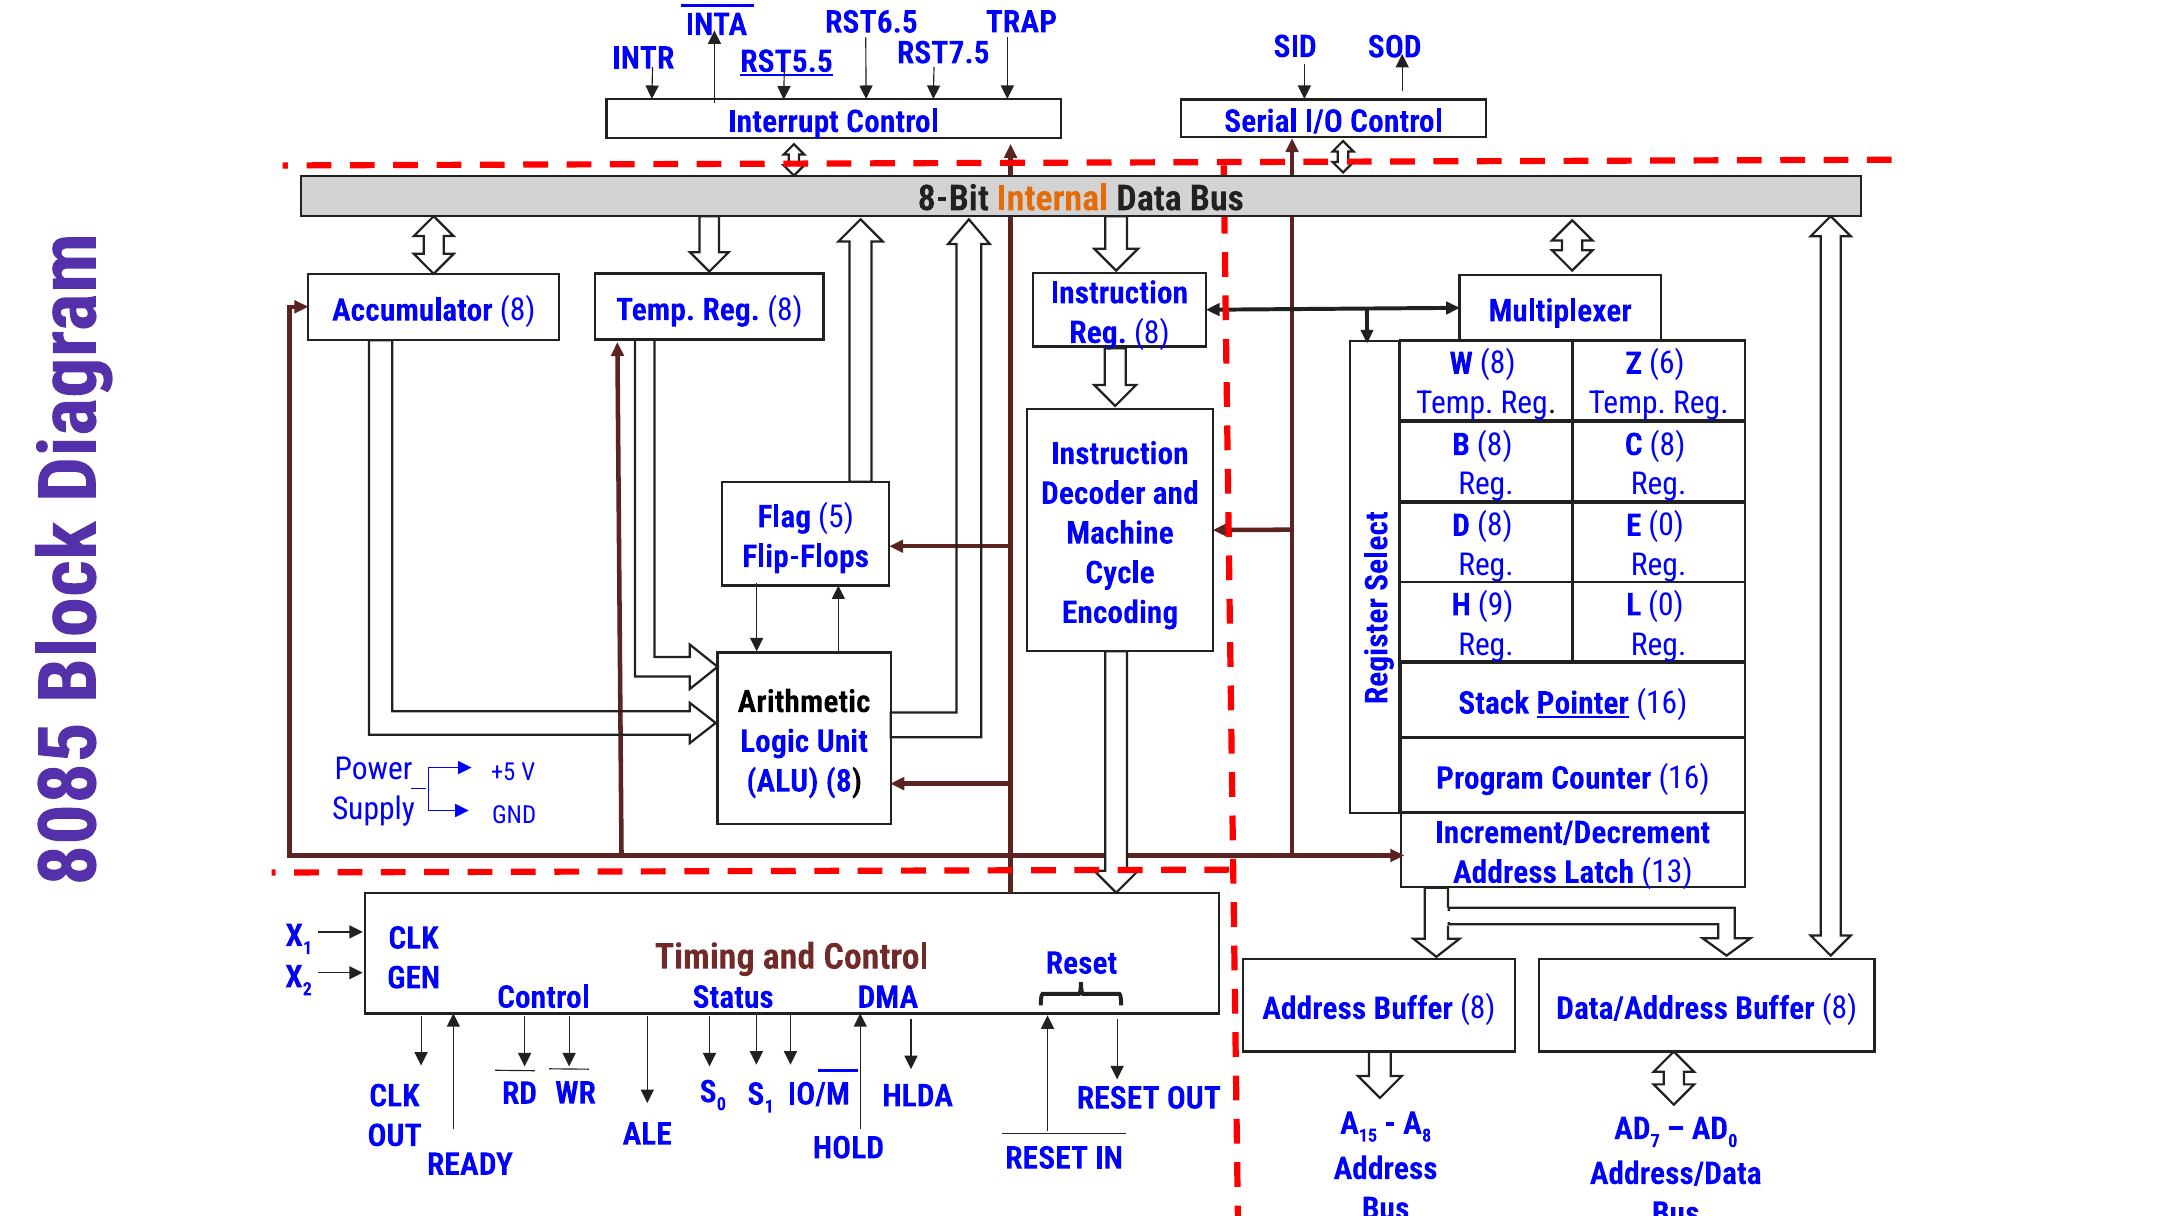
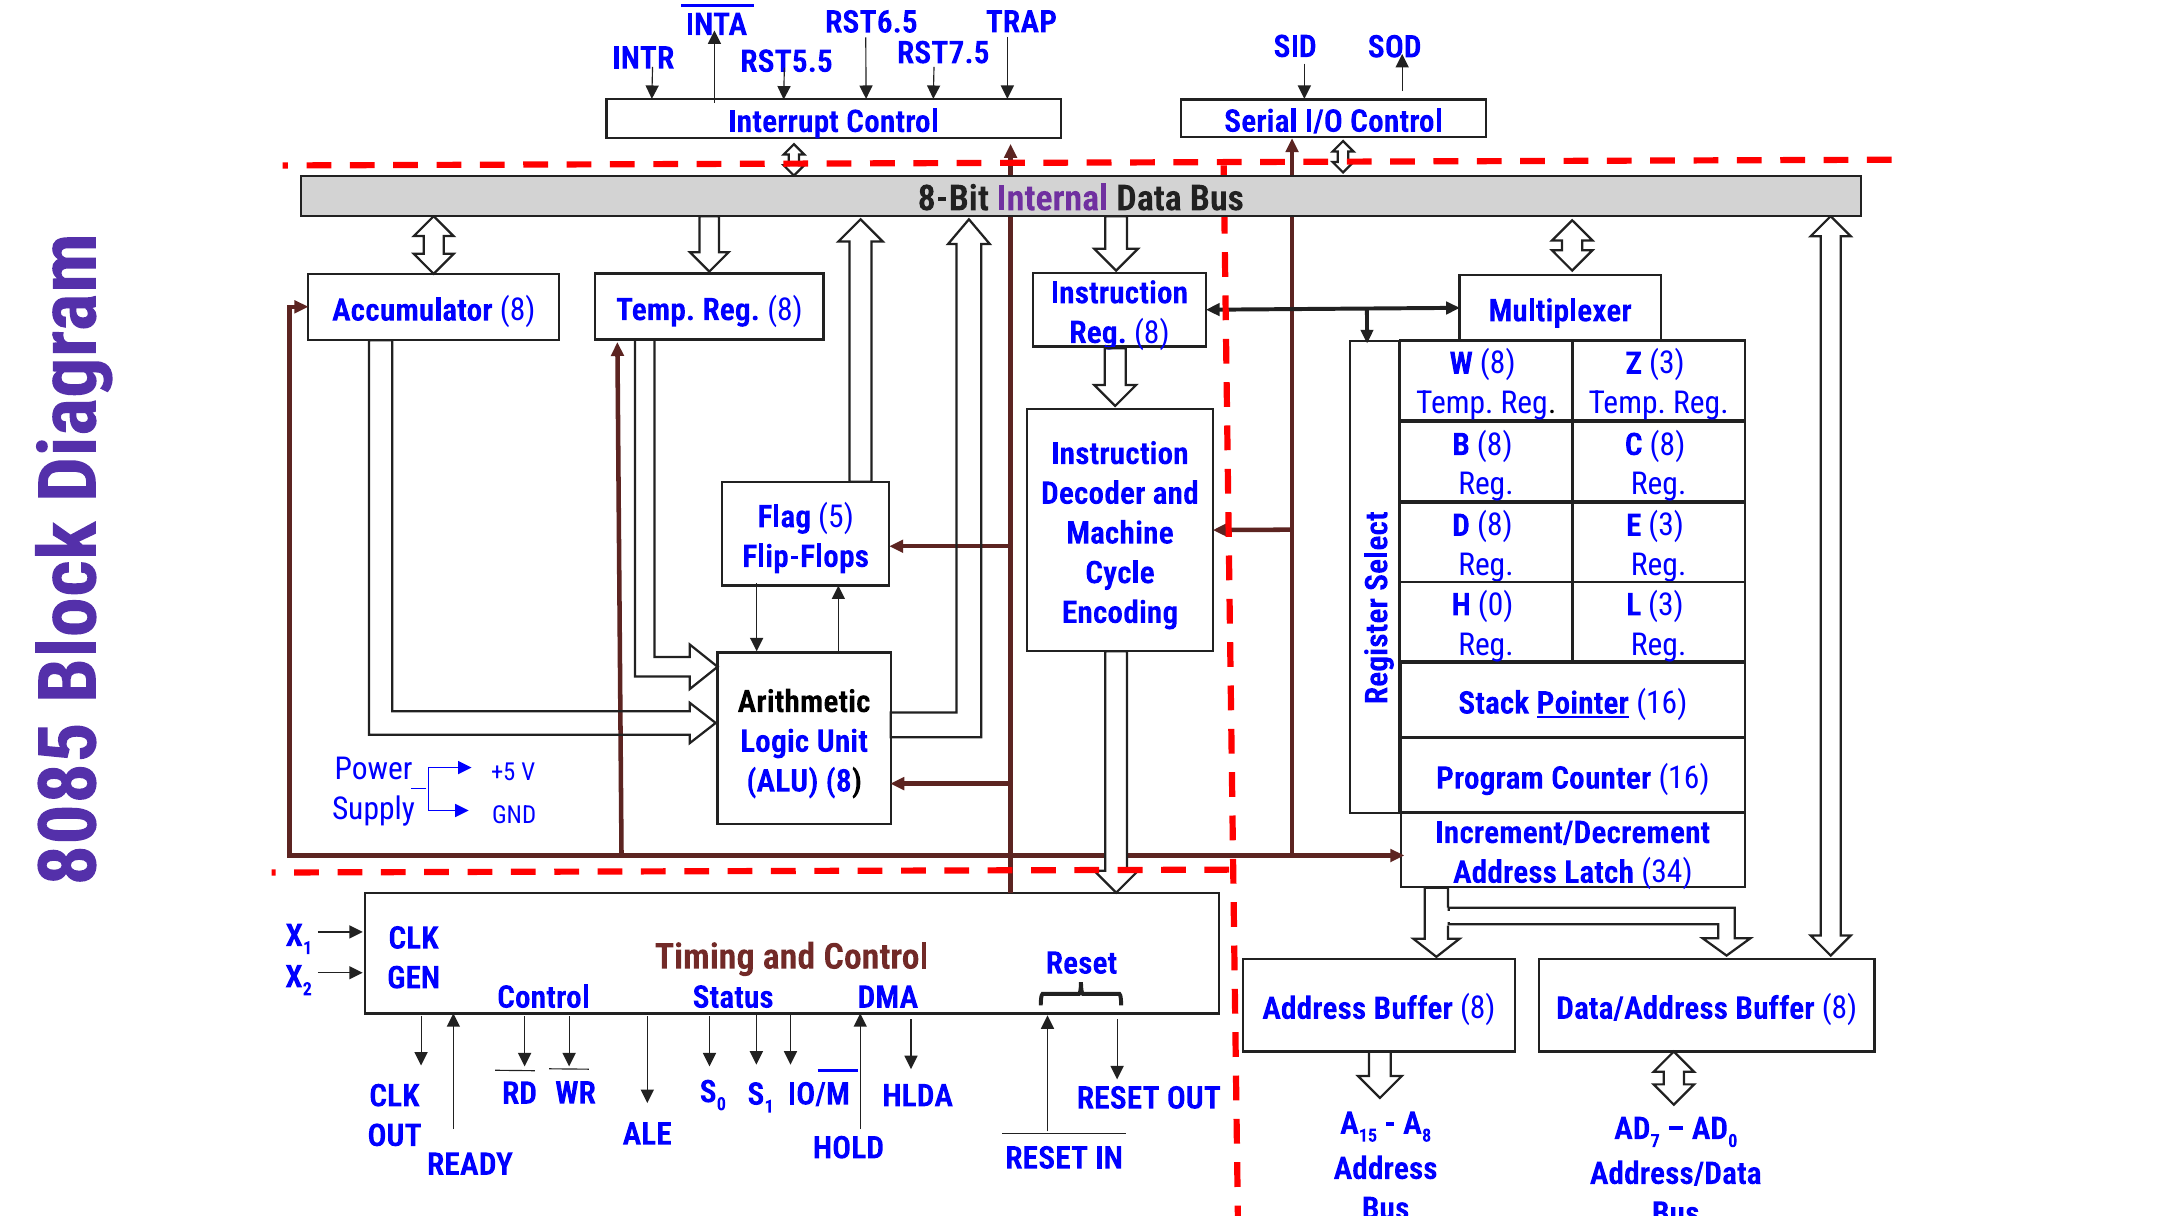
RST5.5 underline: present -> none
Internal colour: orange -> purple
Z 6: 6 -> 3
E 0: 0 -> 3
H 9: 9 -> 0
L 0: 0 -> 3
13: 13 -> 34
